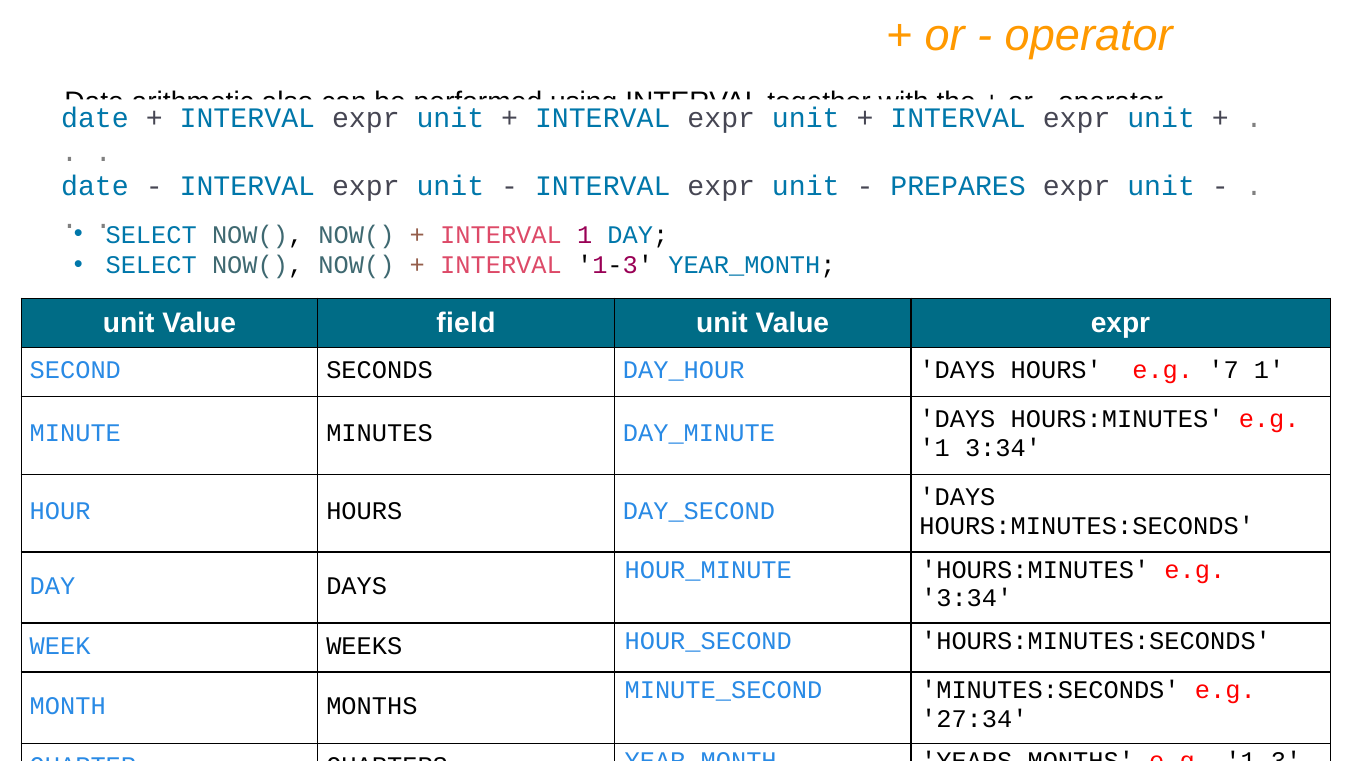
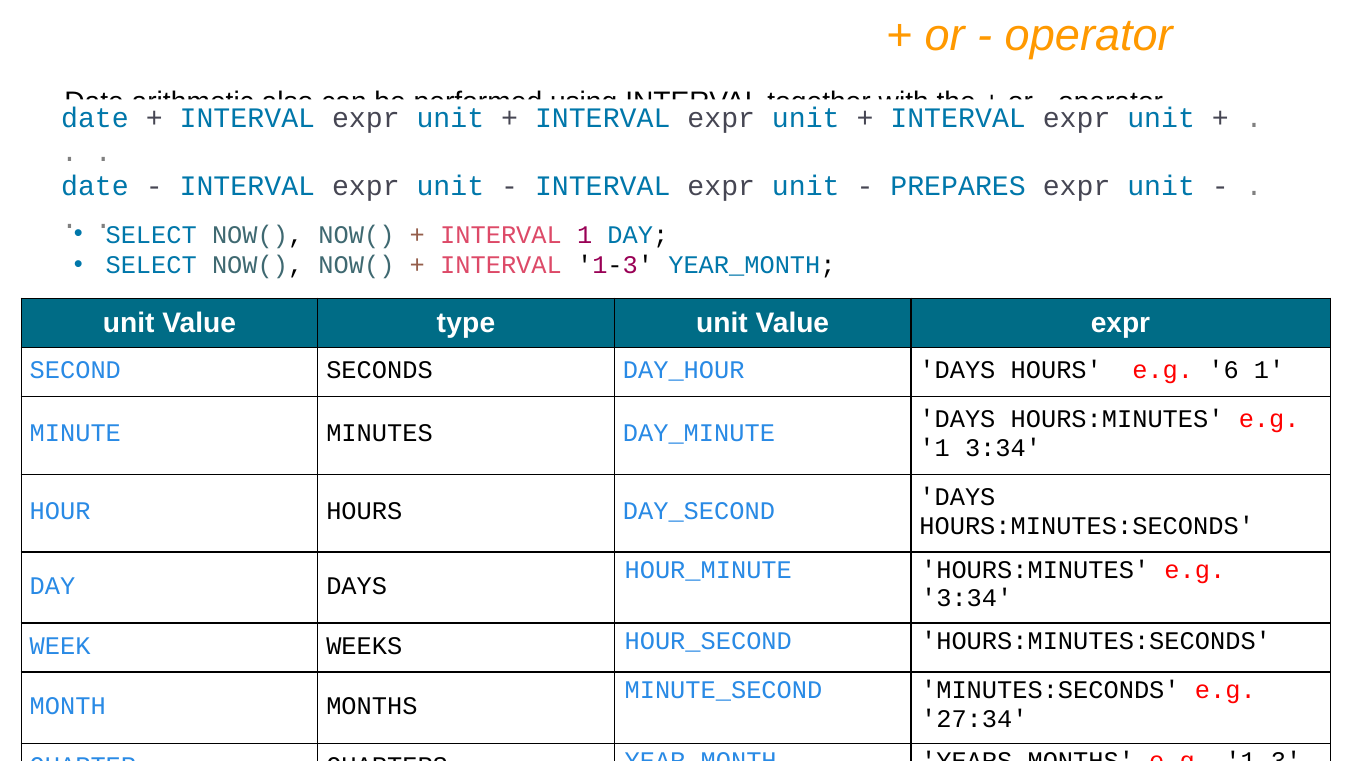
field: field -> type
7: 7 -> 6
